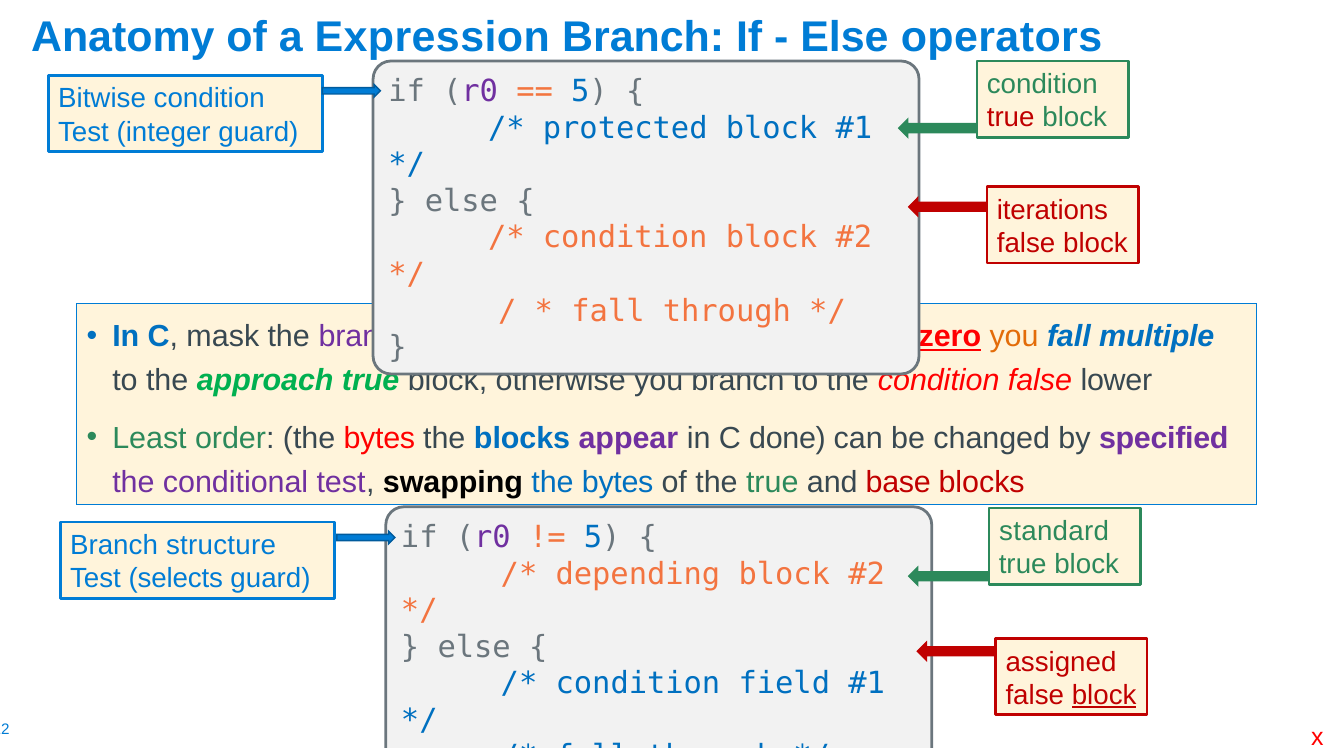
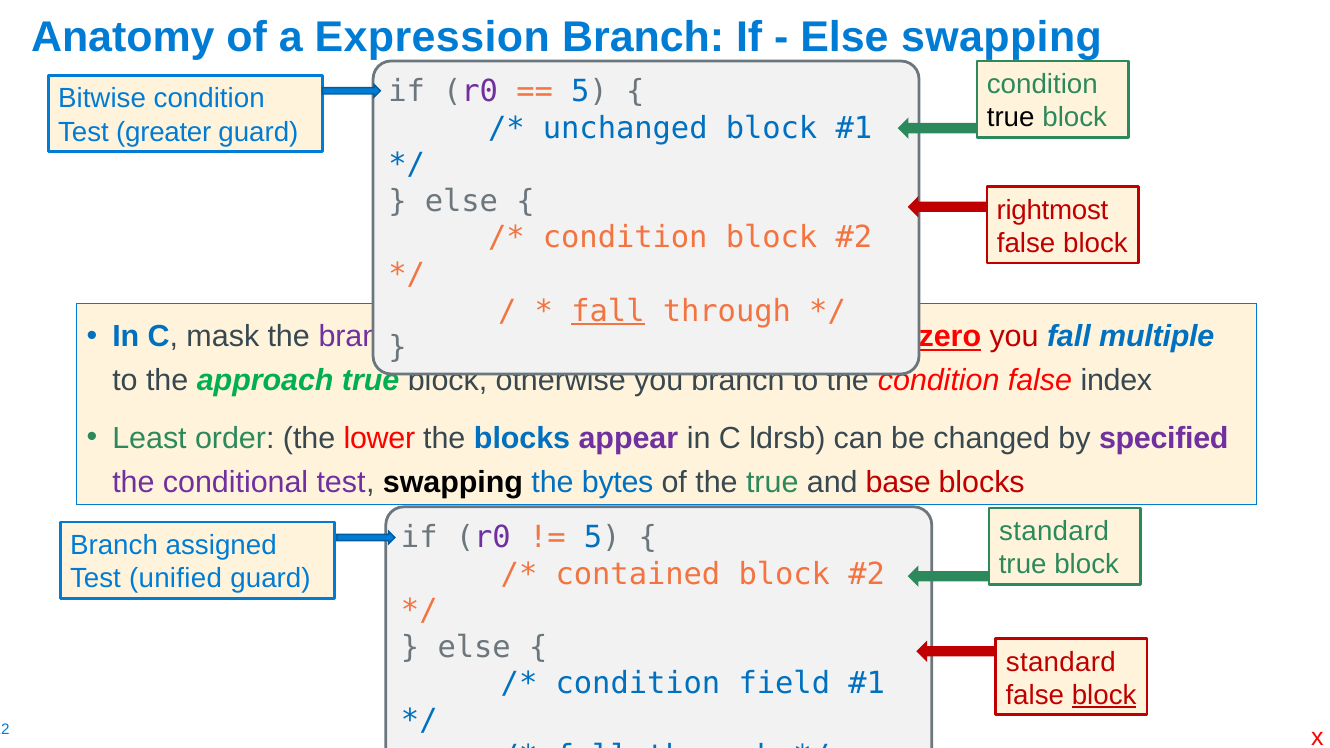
Else operators: operators -> swapping
true at (1011, 118) colour: red -> black
protected: protected -> unchanged
integer: integer -> greater
iterations: iterations -> rightmost
fall at (608, 311) underline: none -> present
you at (1014, 337) colour: orange -> red
lower: lower -> index
order the bytes: bytes -> lower
done: done -> ldrsb
structure: structure -> assigned
depending: depending -> contained
selects: selects -> unified
assigned at (1061, 662): assigned -> standard
